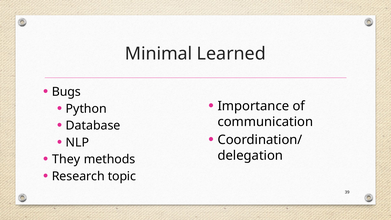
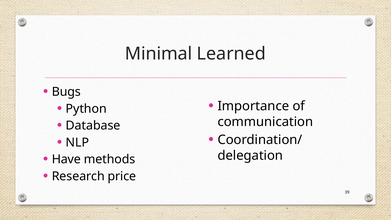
They: They -> Have
topic: topic -> price
